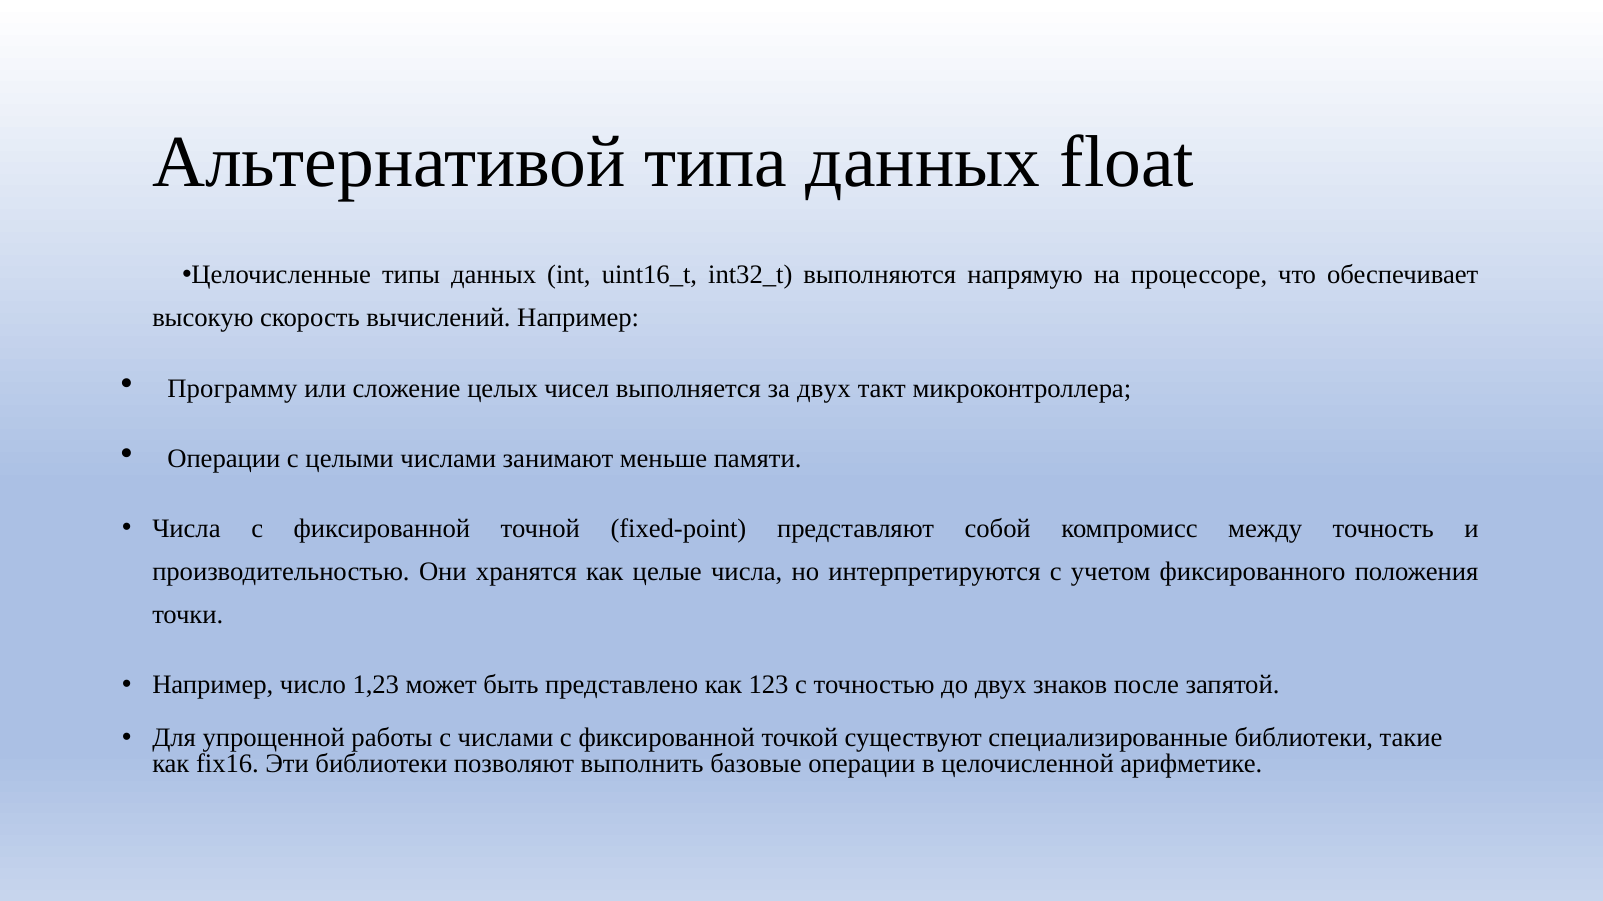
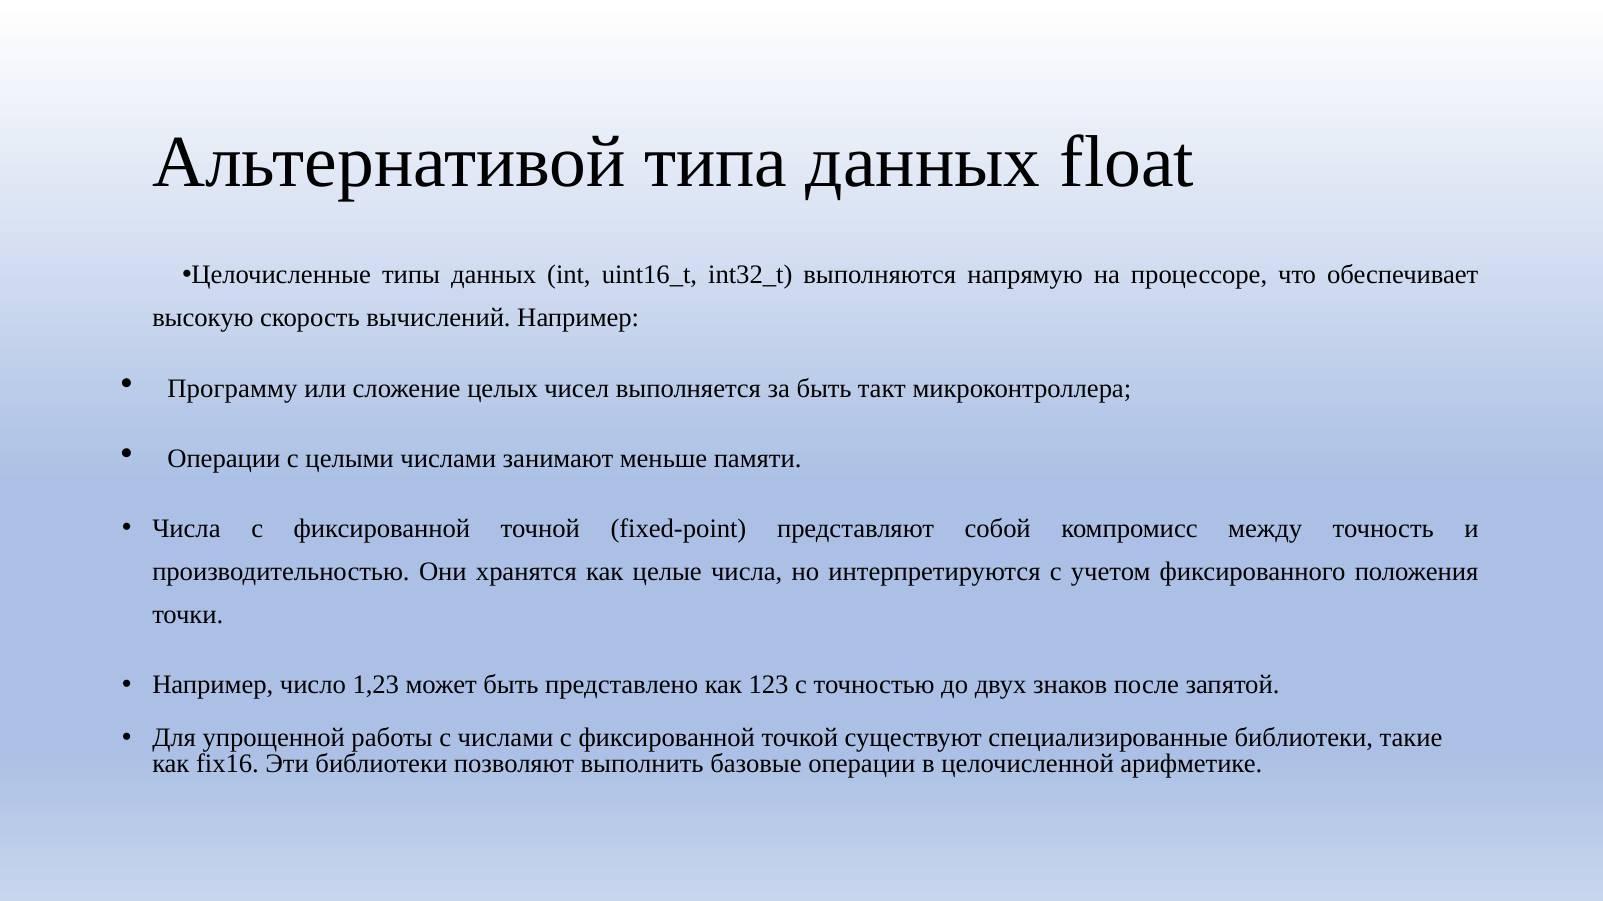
за двух: двух -> быть
